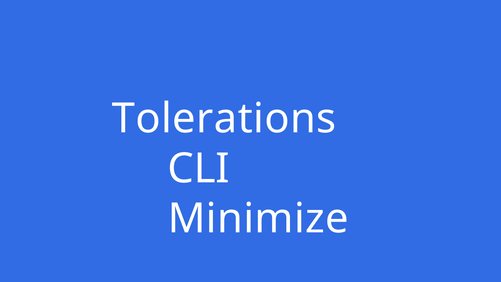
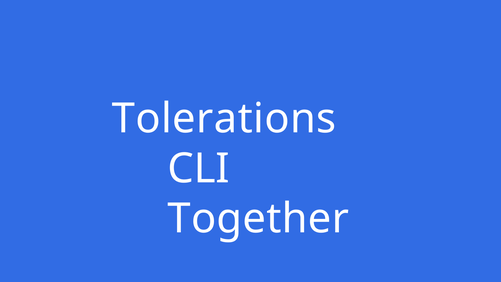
Minimize: Minimize -> Together
